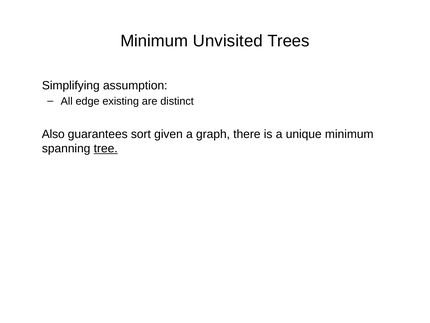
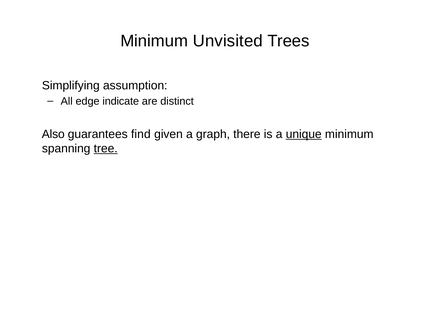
existing: existing -> indicate
sort: sort -> find
unique underline: none -> present
